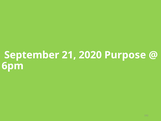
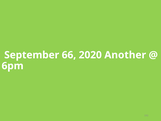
21: 21 -> 66
Purpose: Purpose -> Another
